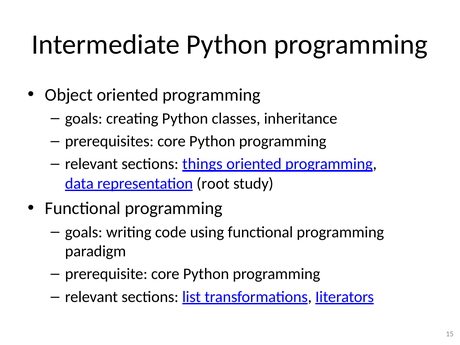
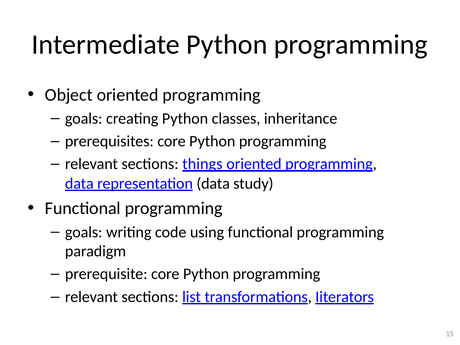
representation root: root -> data
